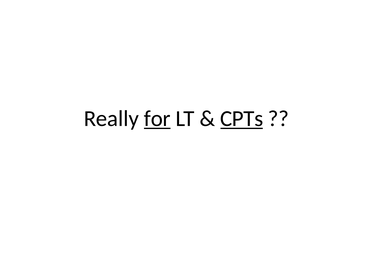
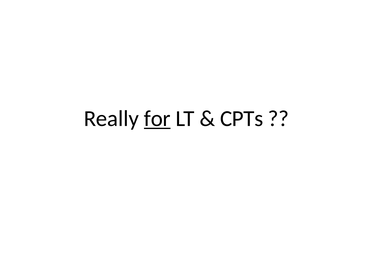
CPTs underline: present -> none
